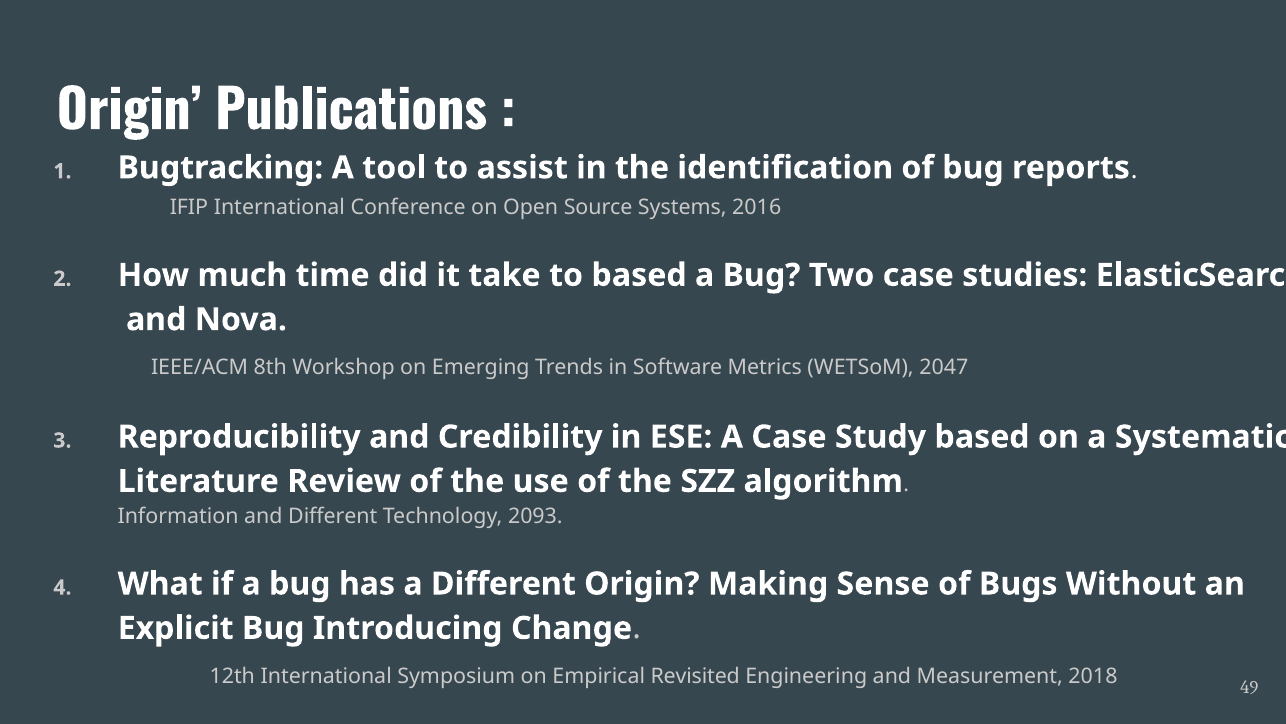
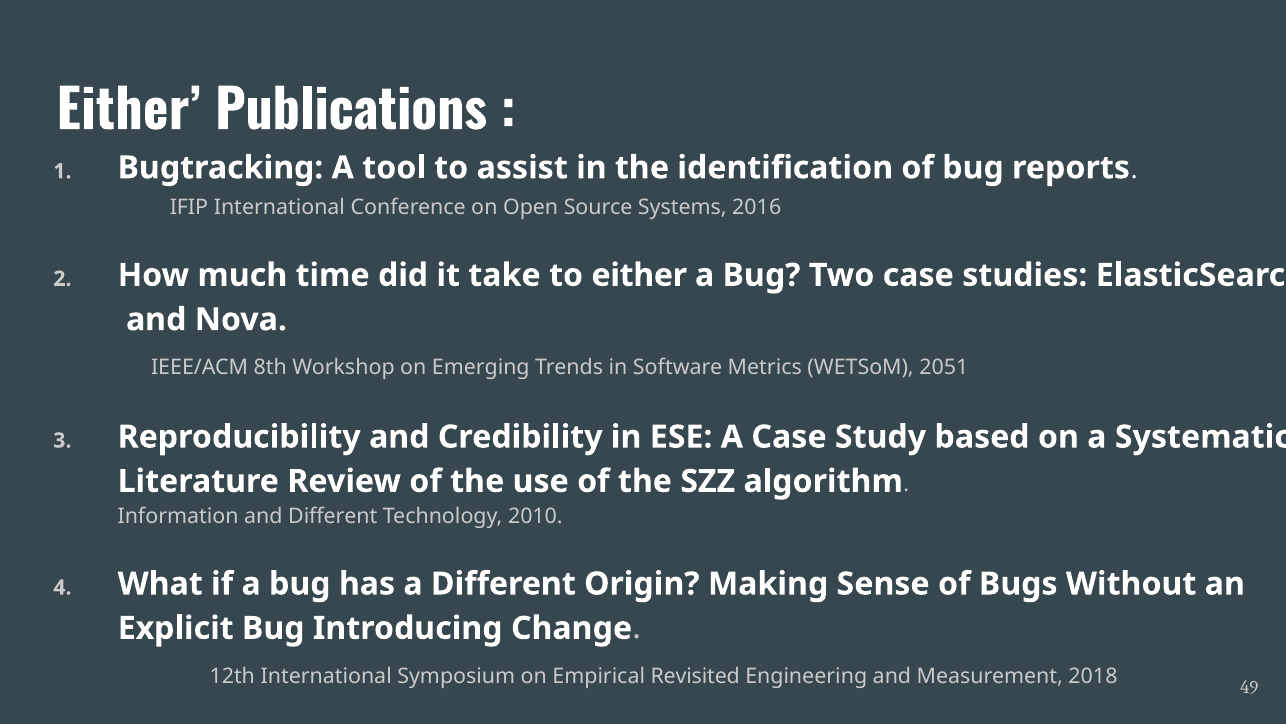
Origin at (129, 111): Origin -> Either
to based: based -> either
2047: 2047 -> 2051
2093: 2093 -> 2010
